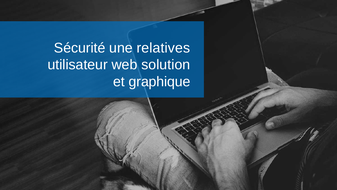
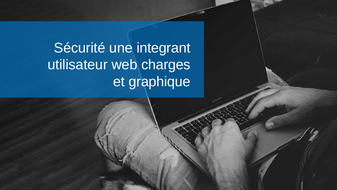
relatives: relatives -> integrant
solution: solution -> charges
